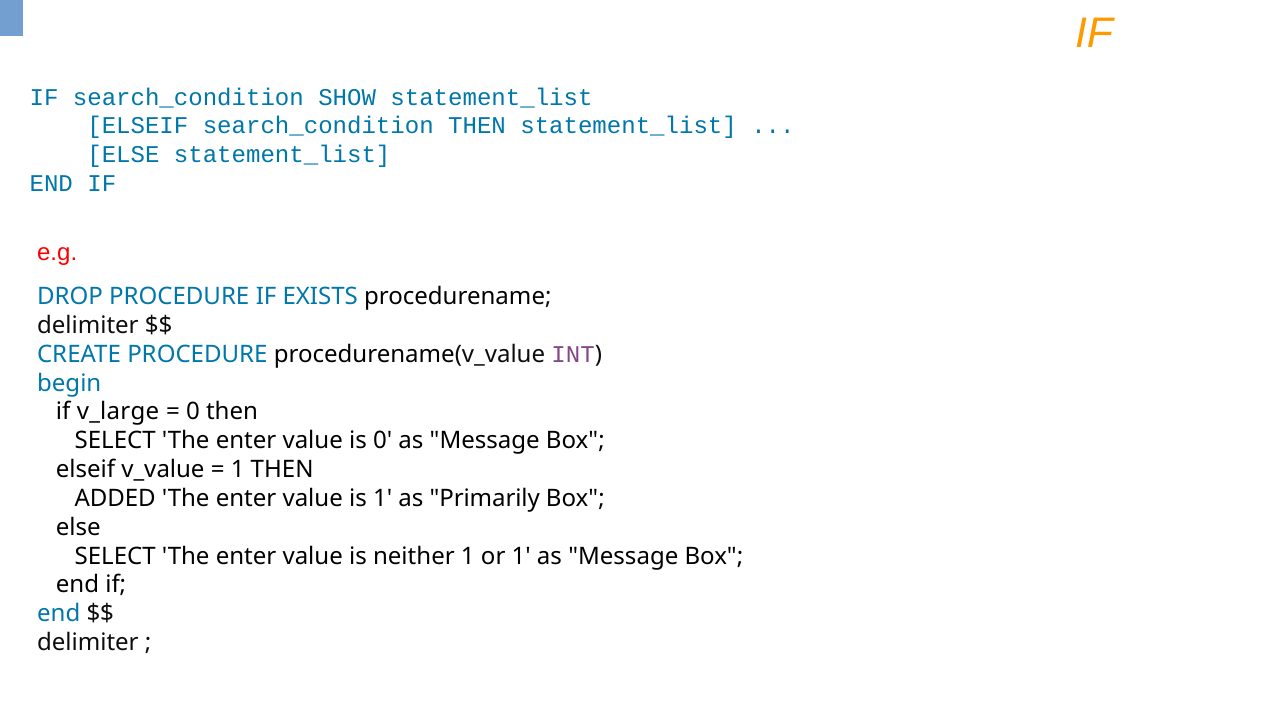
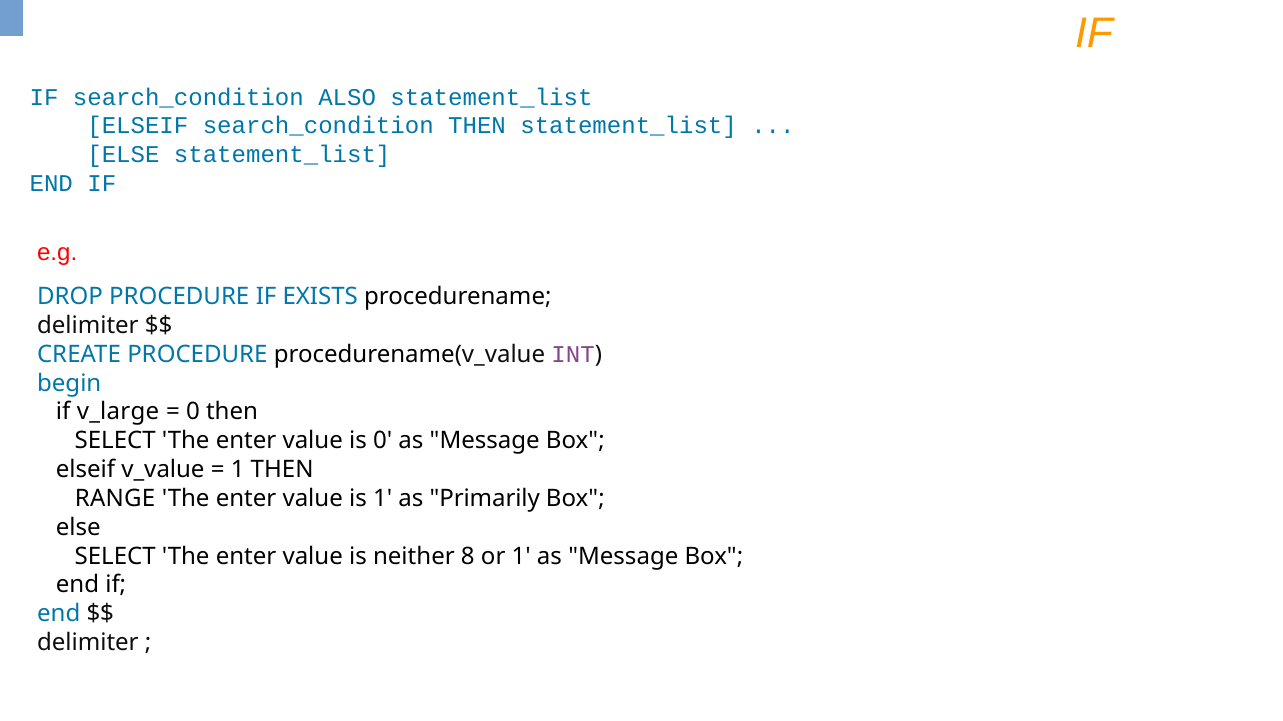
SHOW: SHOW -> ALSO
ADDED: ADDED -> RANGE
neither 1: 1 -> 8
